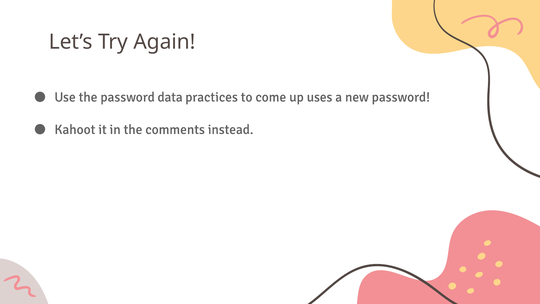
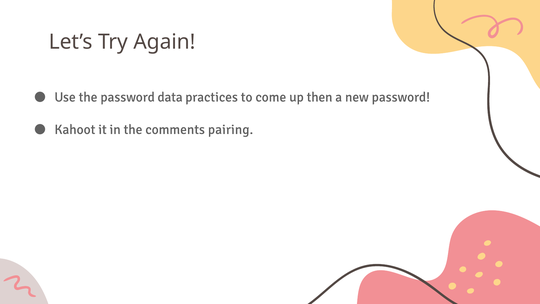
uses: uses -> then
instead: instead -> pairing
